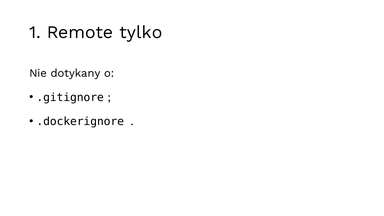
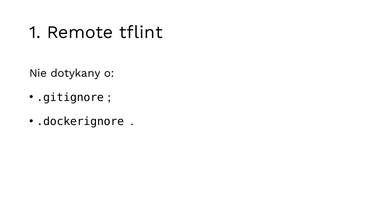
tylko: tylko -> tflint
